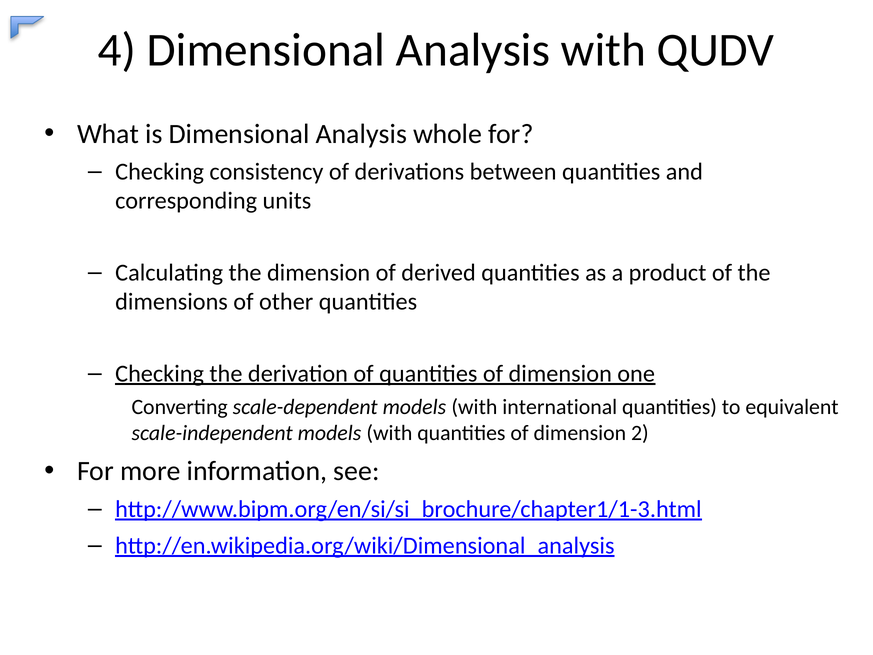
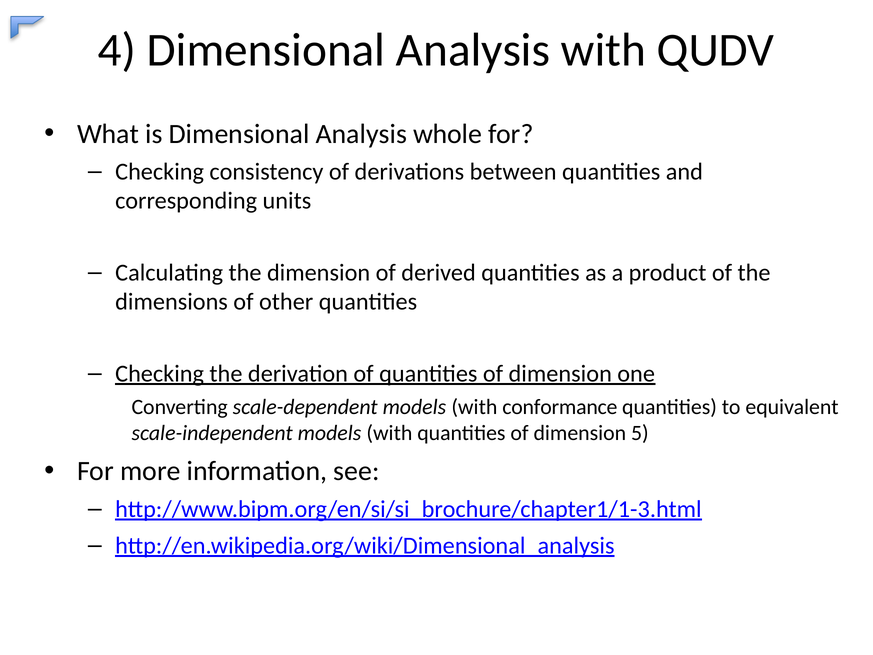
international: international -> conformance
2: 2 -> 5
